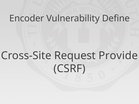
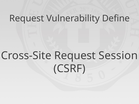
Encoder at (27, 18): Encoder -> Request
Provide: Provide -> Session
